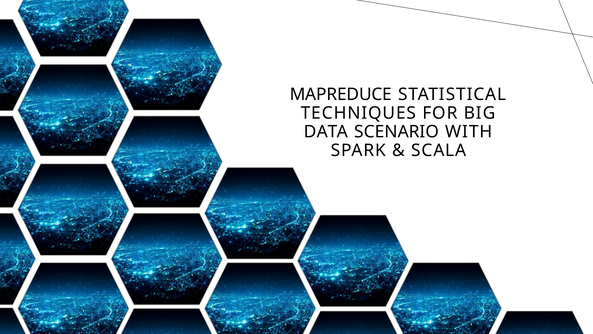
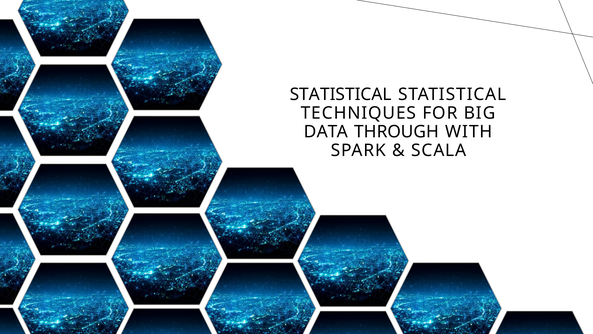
MAPREDUCE at (341, 94): MAPREDUCE -> STATISTICAL
SCENARIO: SCENARIO -> THROUGH
